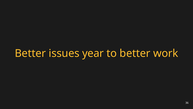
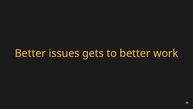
year: year -> gets
